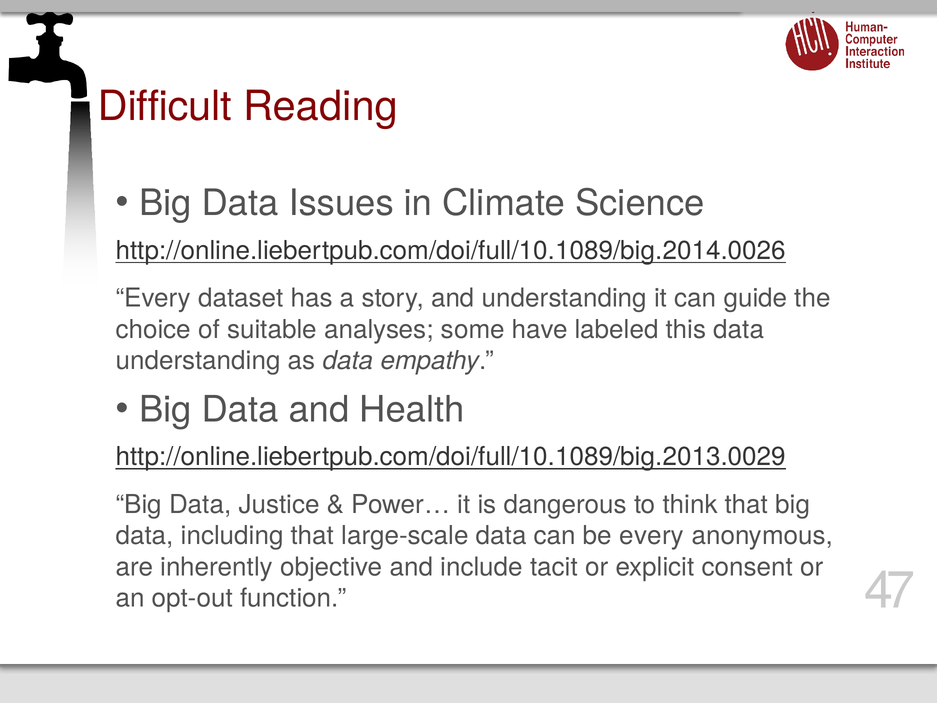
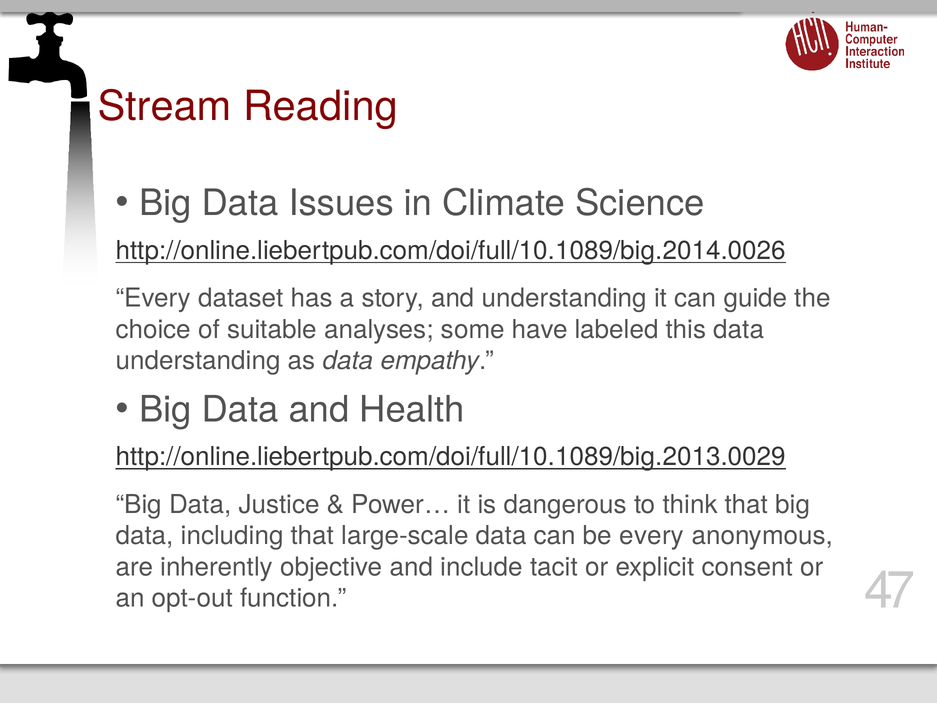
Difficult: Difficult -> Stream
